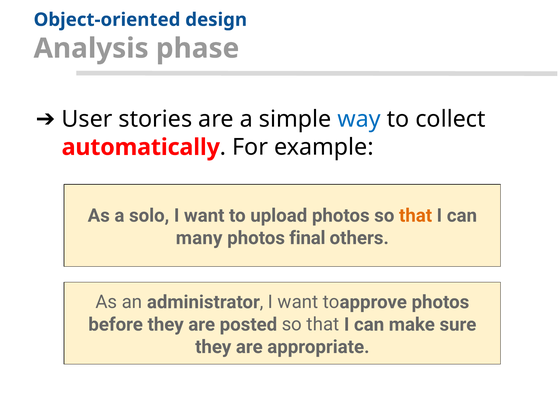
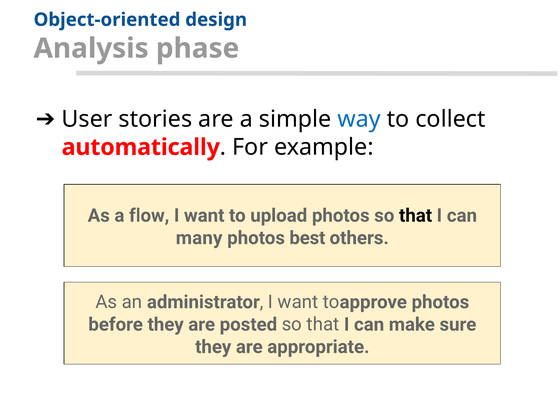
solo: solo -> flow
that at (416, 216) colour: orange -> black
final: final -> best
